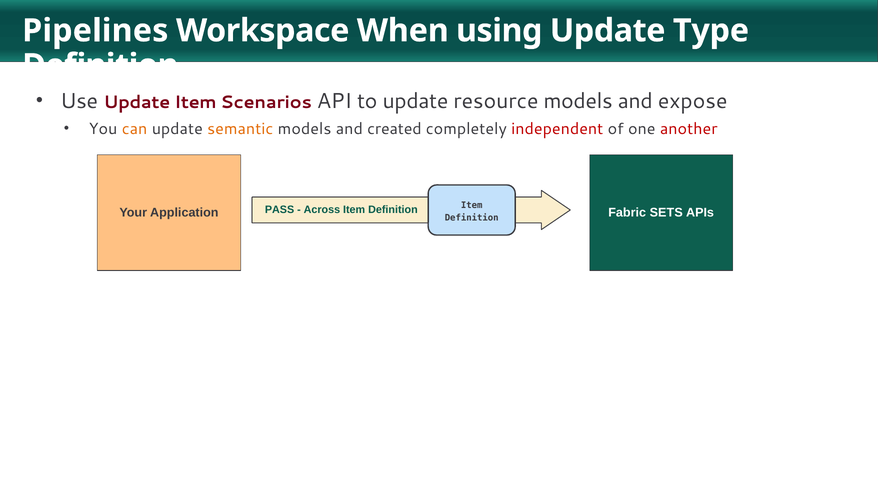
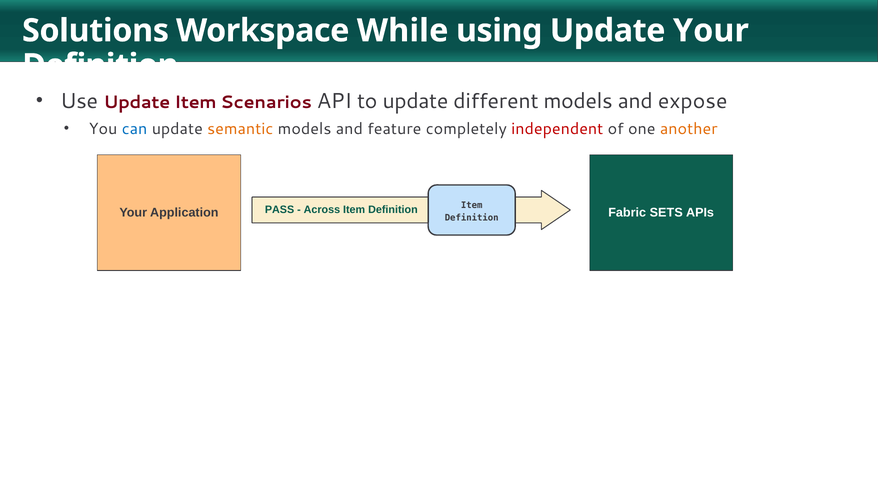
Pipelines: Pipelines -> Solutions
When: When -> While
Update Type: Type -> Your
resource: resource -> different
can colour: orange -> blue
created: created -> feature
another colour: red -> orange
